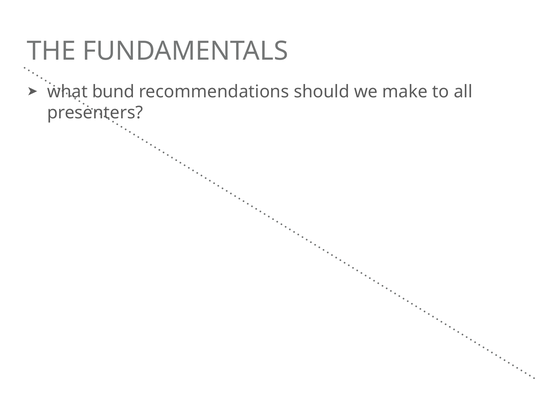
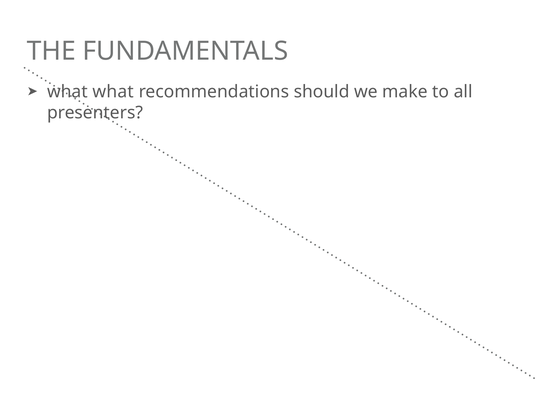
what bund: bund -> what
